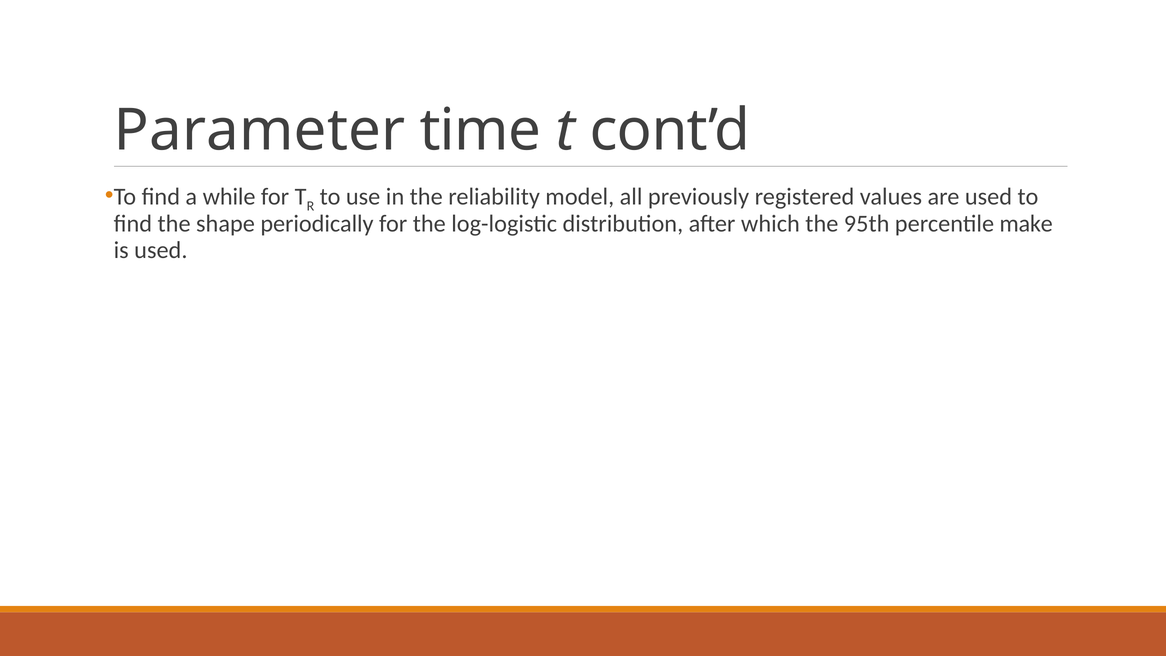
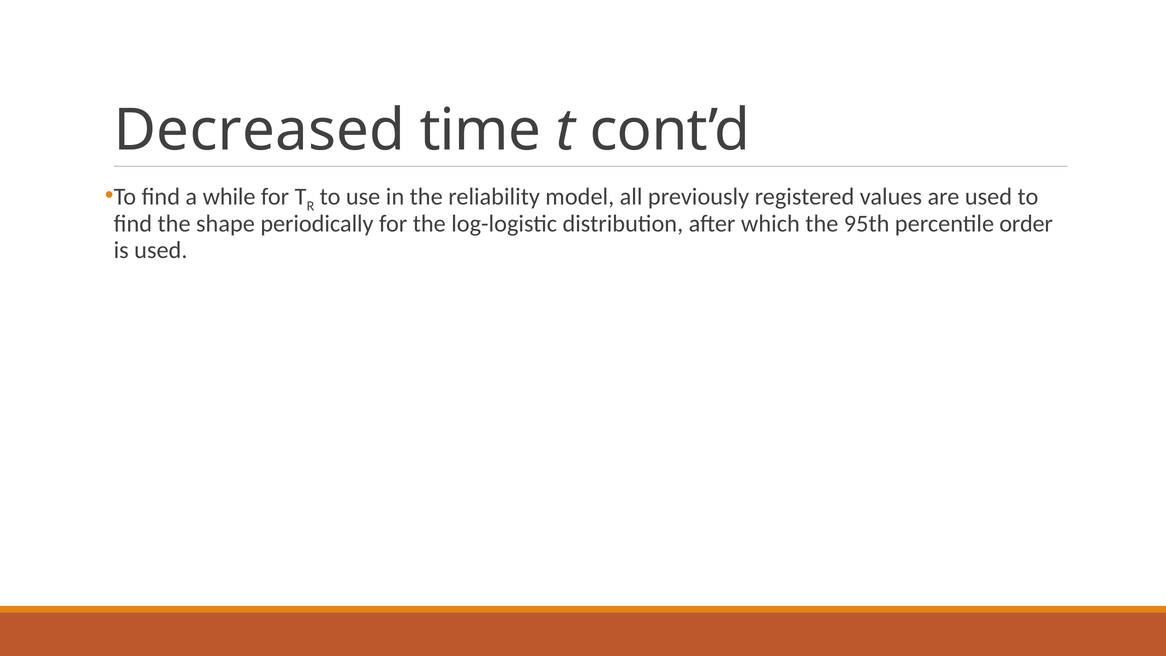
Parameter: Parameter -> Decreased
make: make -> order
